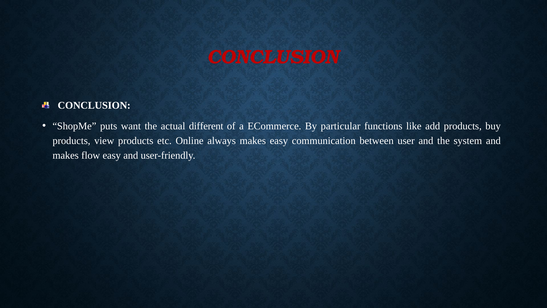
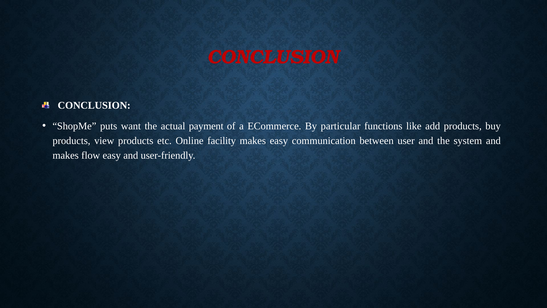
different: different -> payment
always: always -> facility
